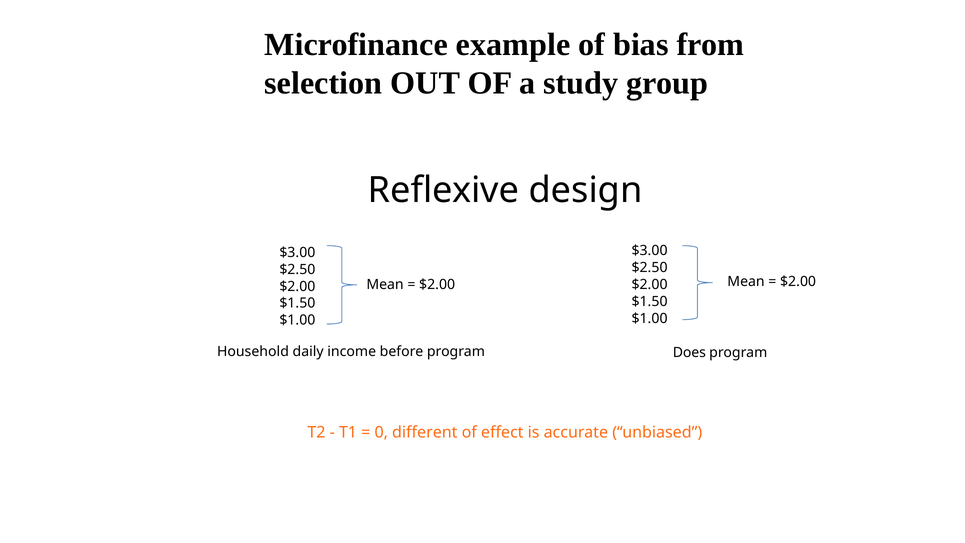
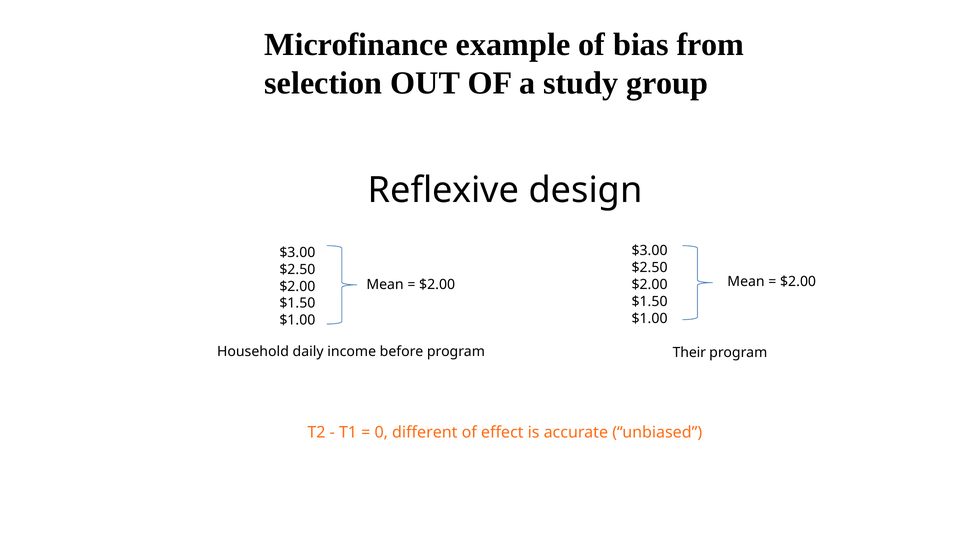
Does: Does -> Their
